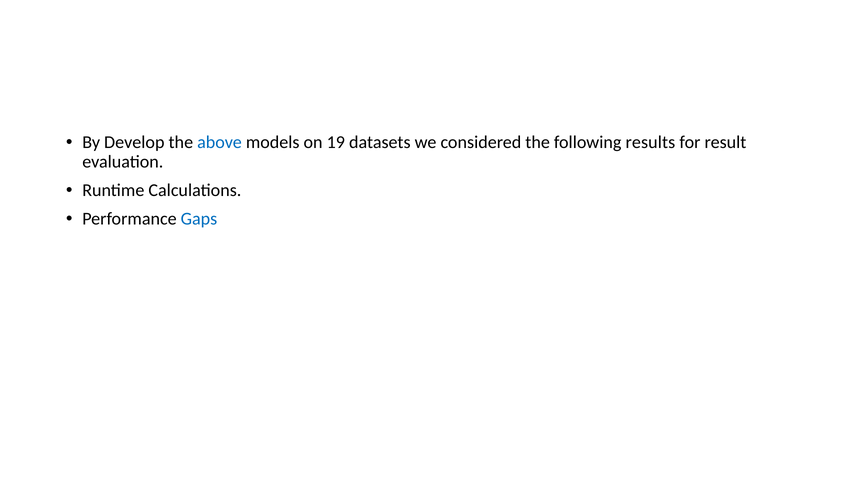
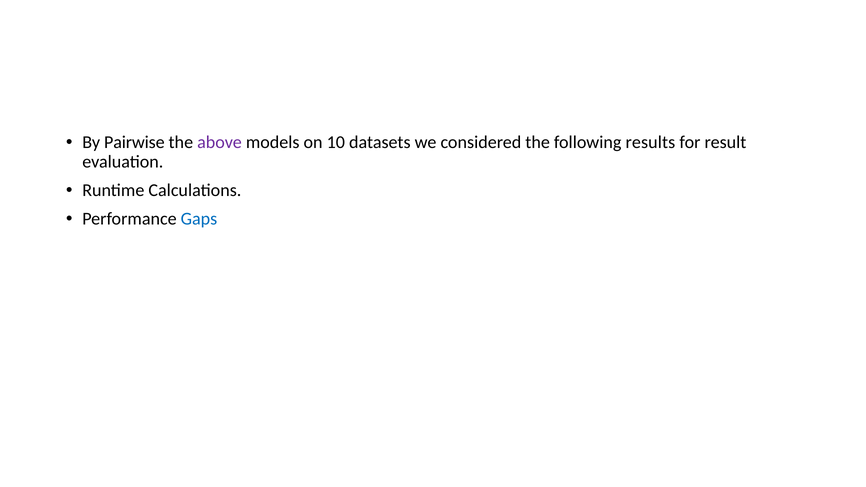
Develop: Develop -> Pairwise
above colour: blue -> purple
19: 19 -> 10
